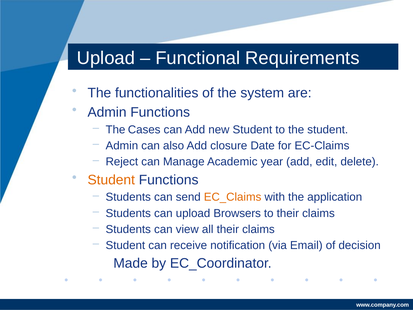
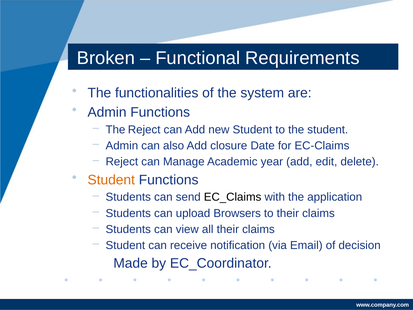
Upload at (106, 58): Upload -> Broken
The Cases: Cases -> Reject
EC_Claims colour: orange -> black
